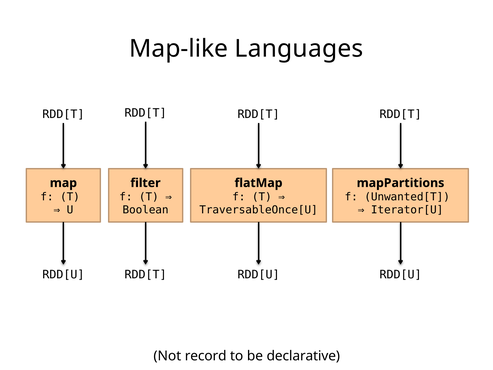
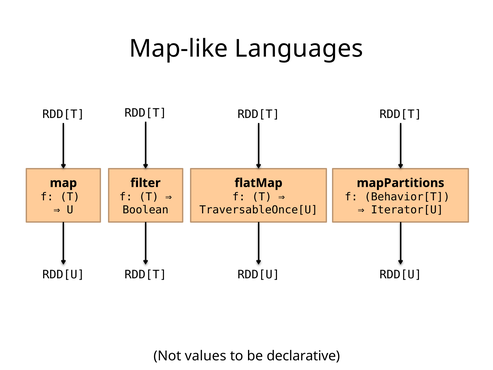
Unwanted[T: Unwanted[T -> Behavior[T
record: record -> values
